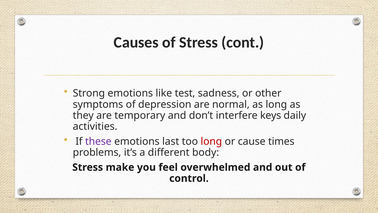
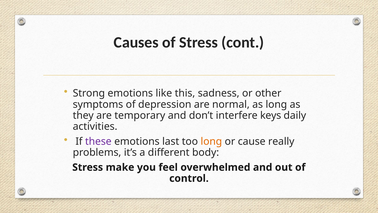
test: test -> this
long at (211, 141) colour: red -> orange
times: times -> really
